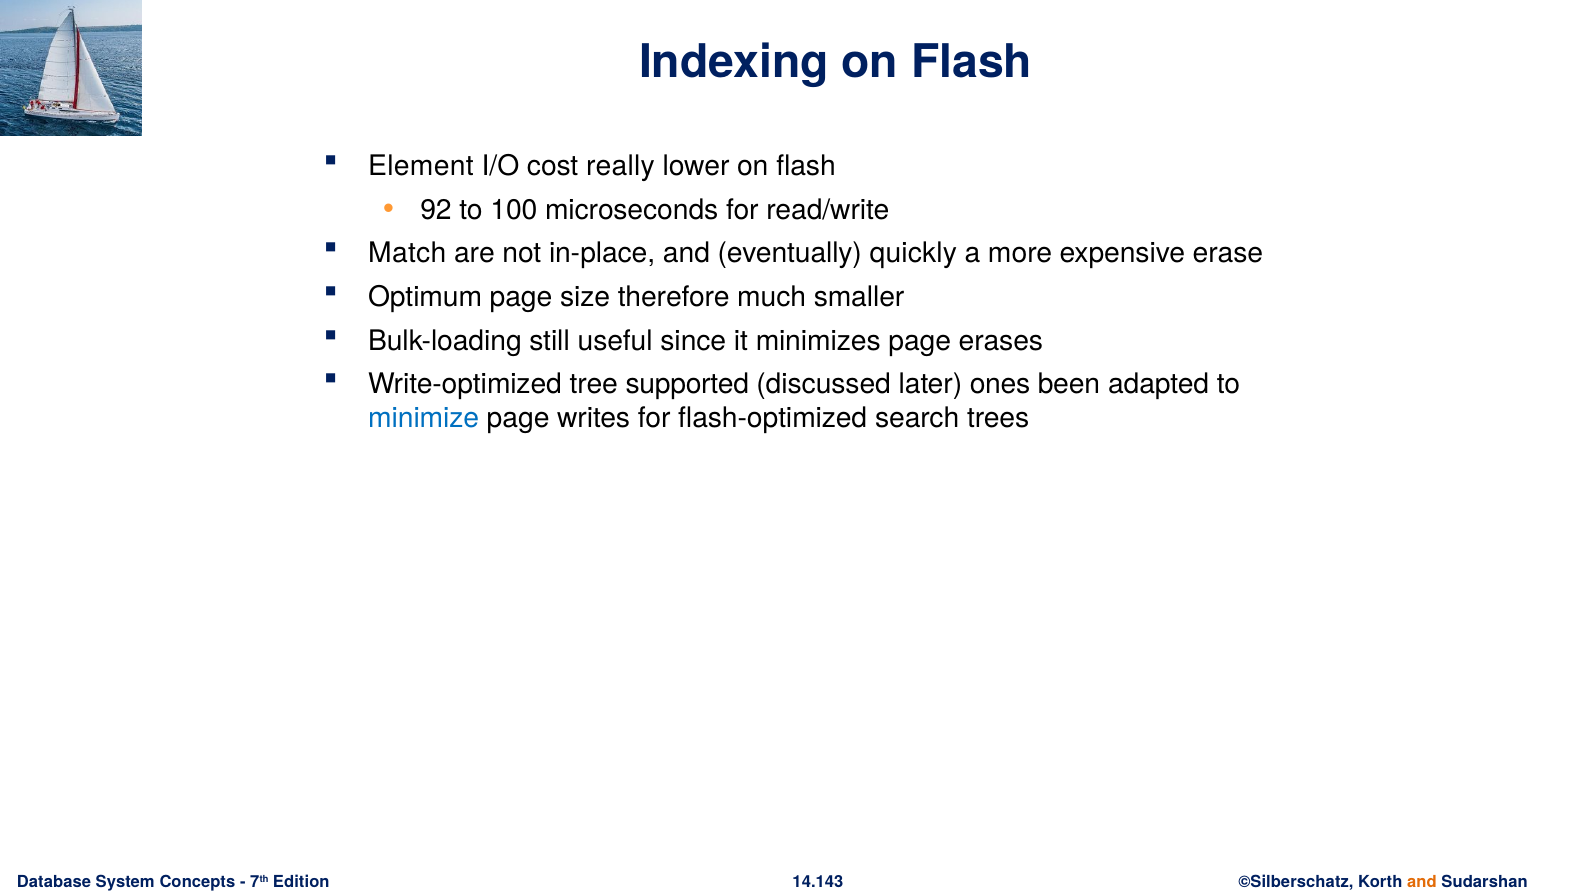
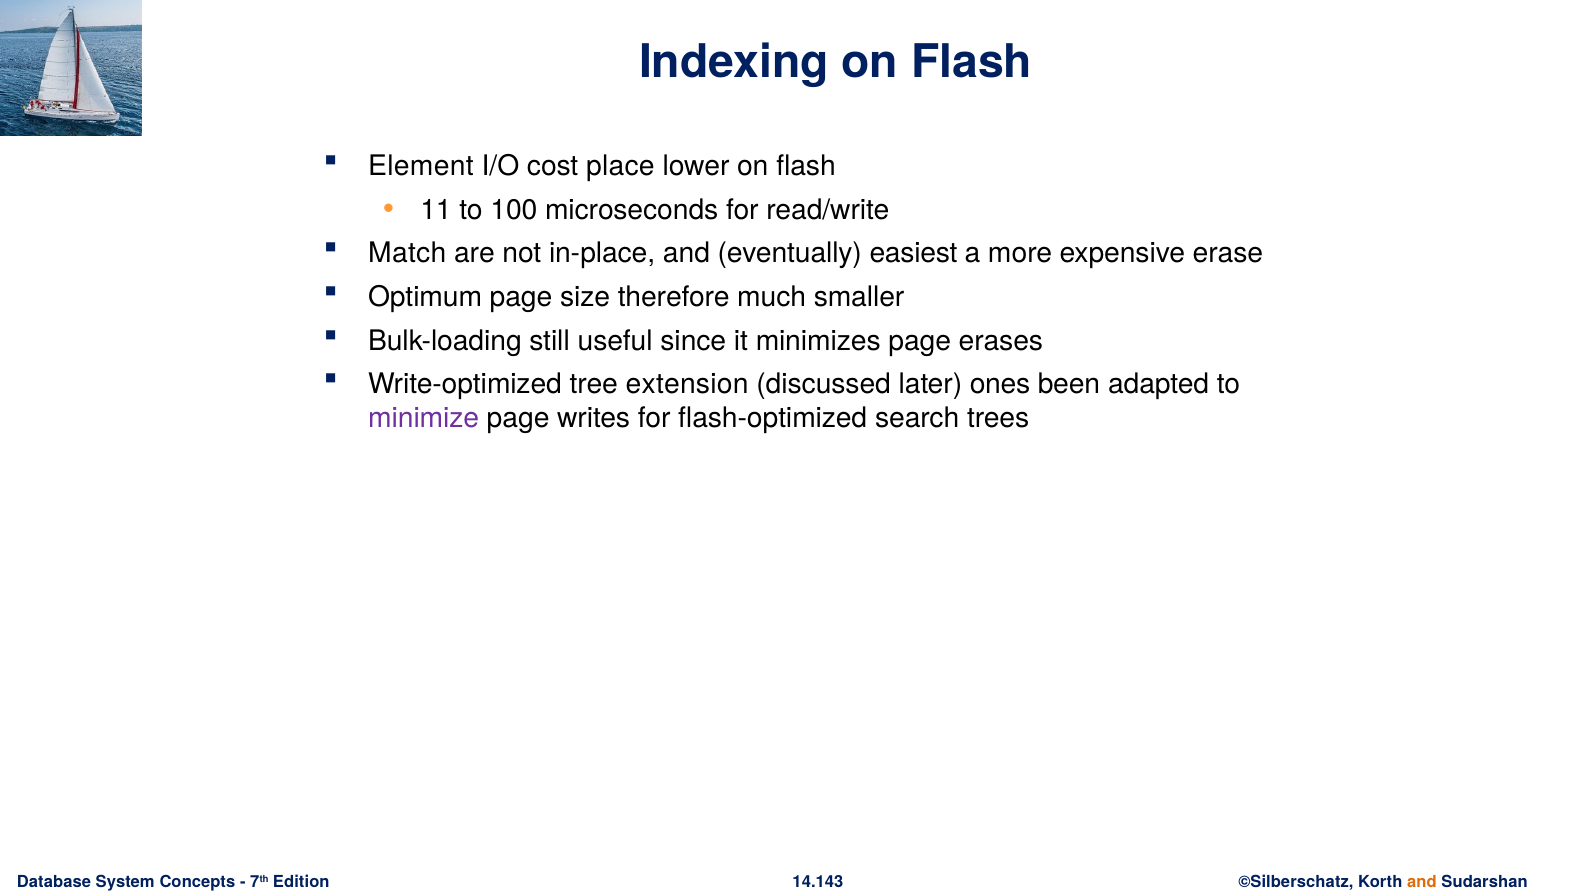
really: really -> place
92: 92 -> 11
quickly: quickly -> easiest
supported: supported -> extension
minimize colour: blue -> purple
